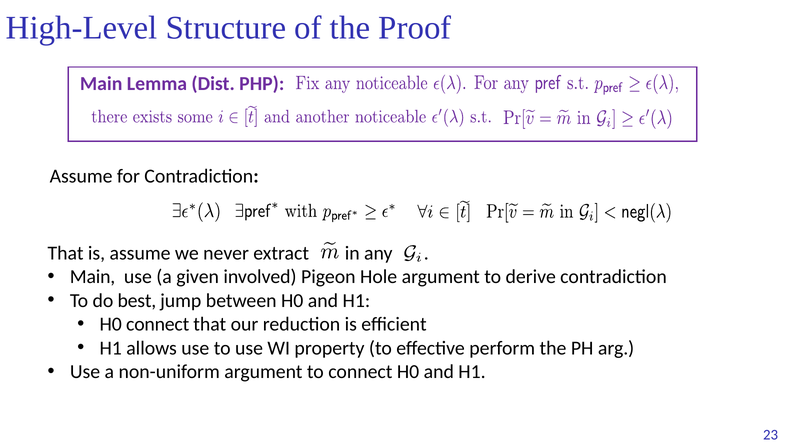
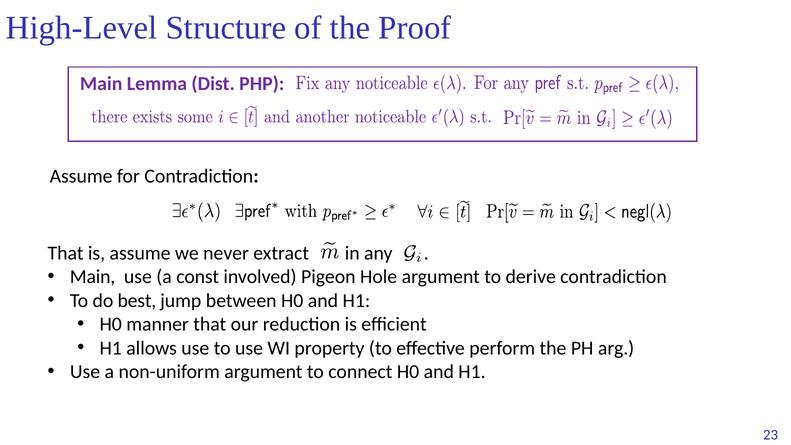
given: given -> const
H0 connect: connect -> manner
